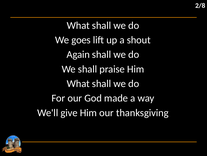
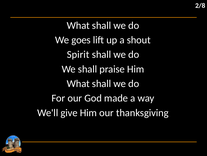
Again: Again -> Spirit
